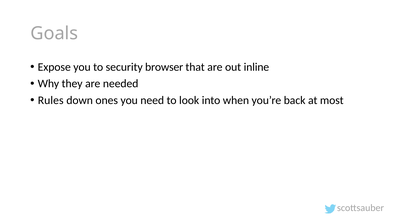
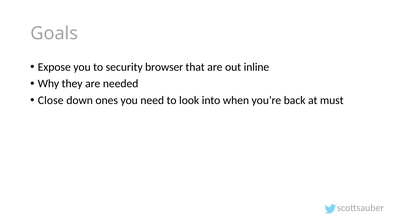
Rules: Rules -> Close
most: most -> must
